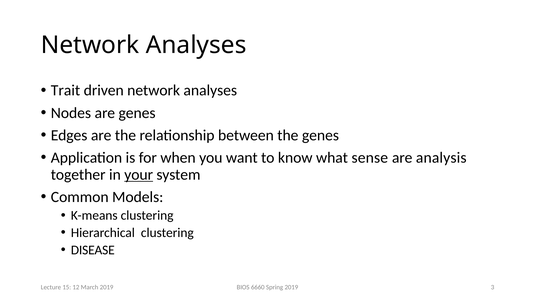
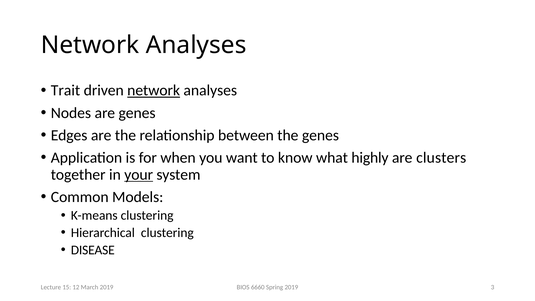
network at (154, 90) underline: none -> present
sense: sense -> highly
analysis: analysis -> clusters
